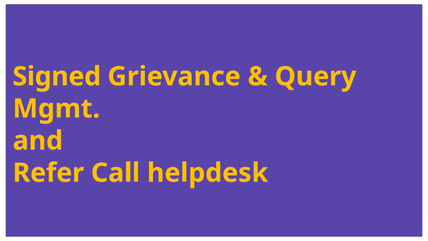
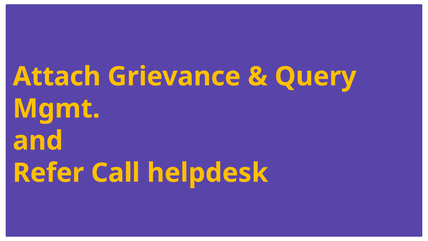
Signed: Signed -> Attach
